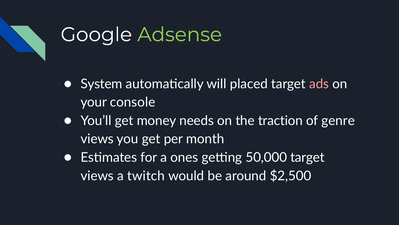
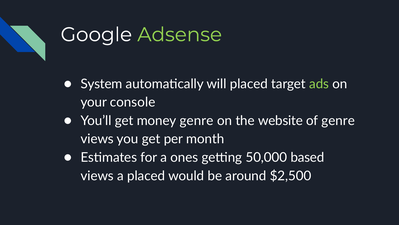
ads colour: pink -> light green
money needs: needs -> genre
traction: traction -> website
50,000 target: target -> based
a twitch: twitch -> placed
